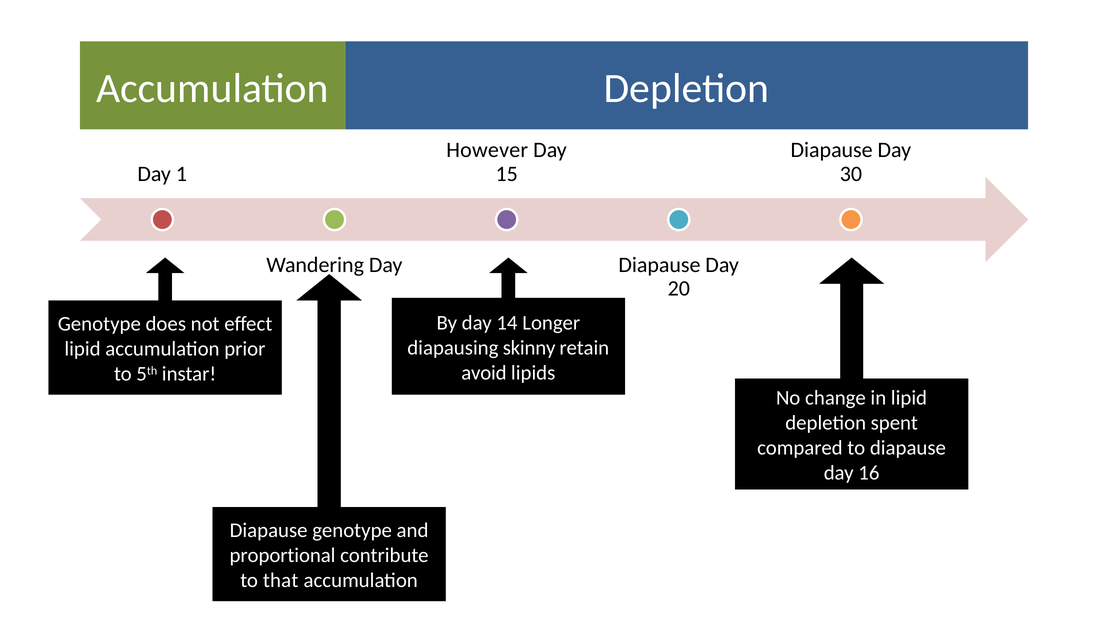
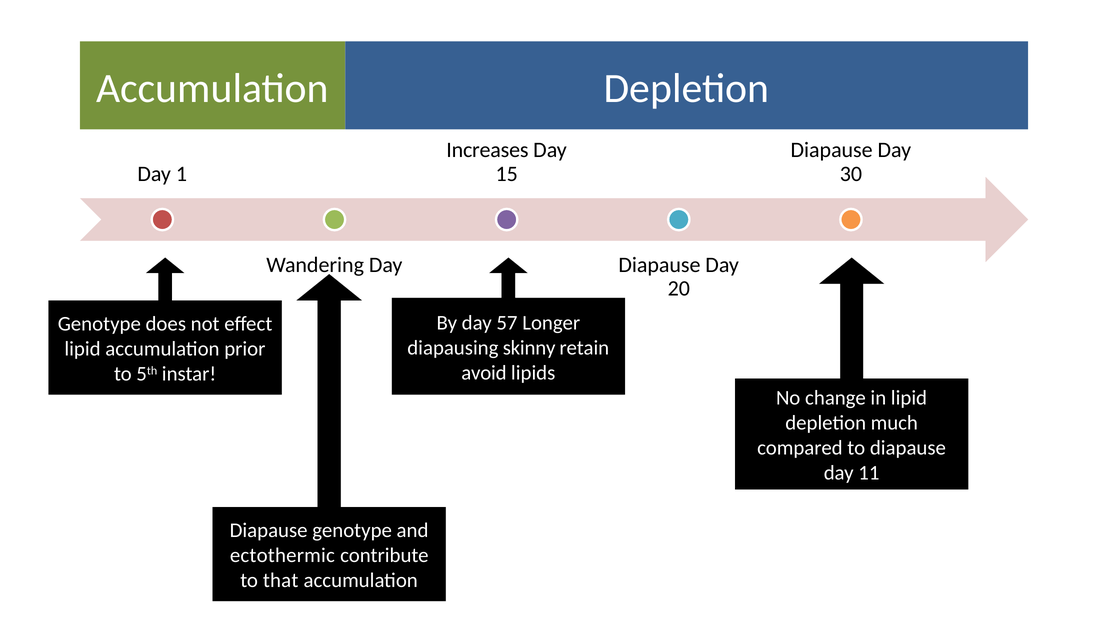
However: However -> Increases
14: 14 -> 57
spent: spent -> much
16: 16 -> 11
proportional: proportional -> ectothermic
